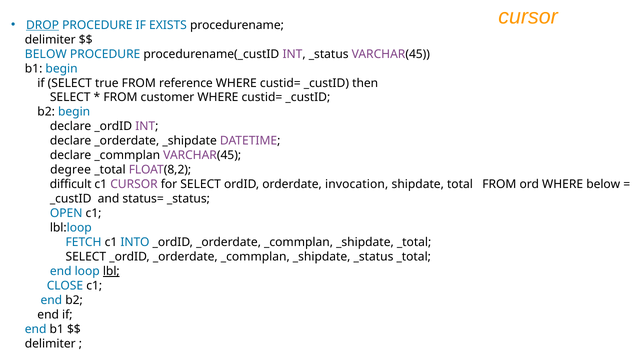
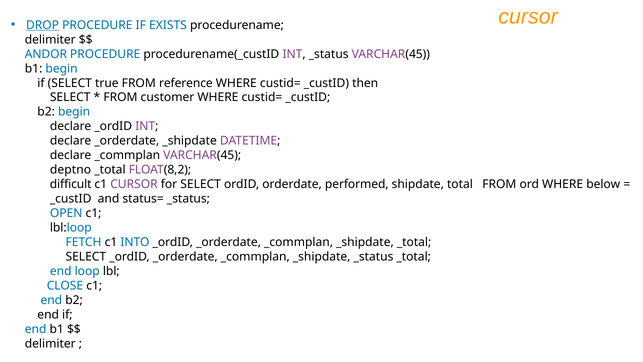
BELOW at (46, 54): BELOW -> ANDOR
degree: degree -> deptno
invocation: invocation -> performed
lbl underline: present -> none
